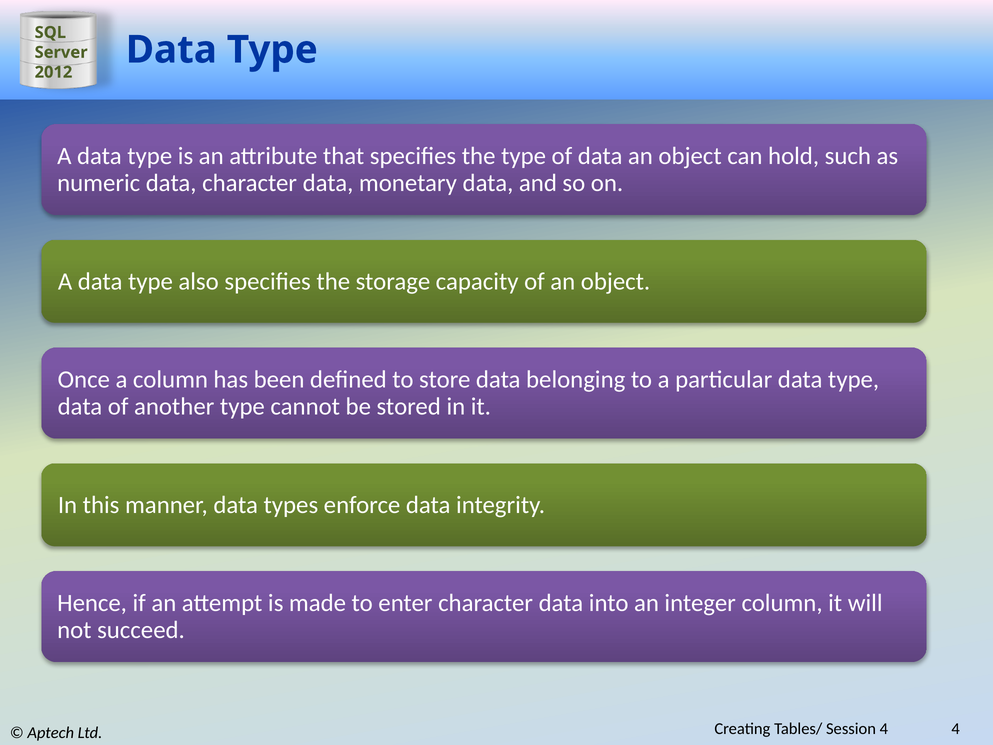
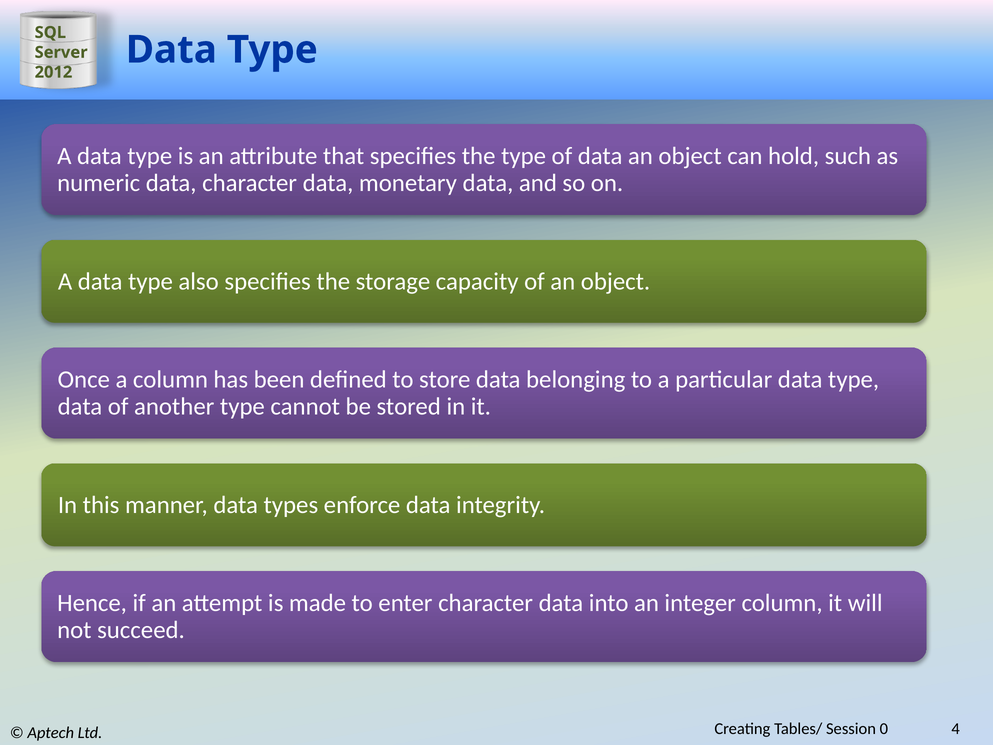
Session 4: 4 -> 0
